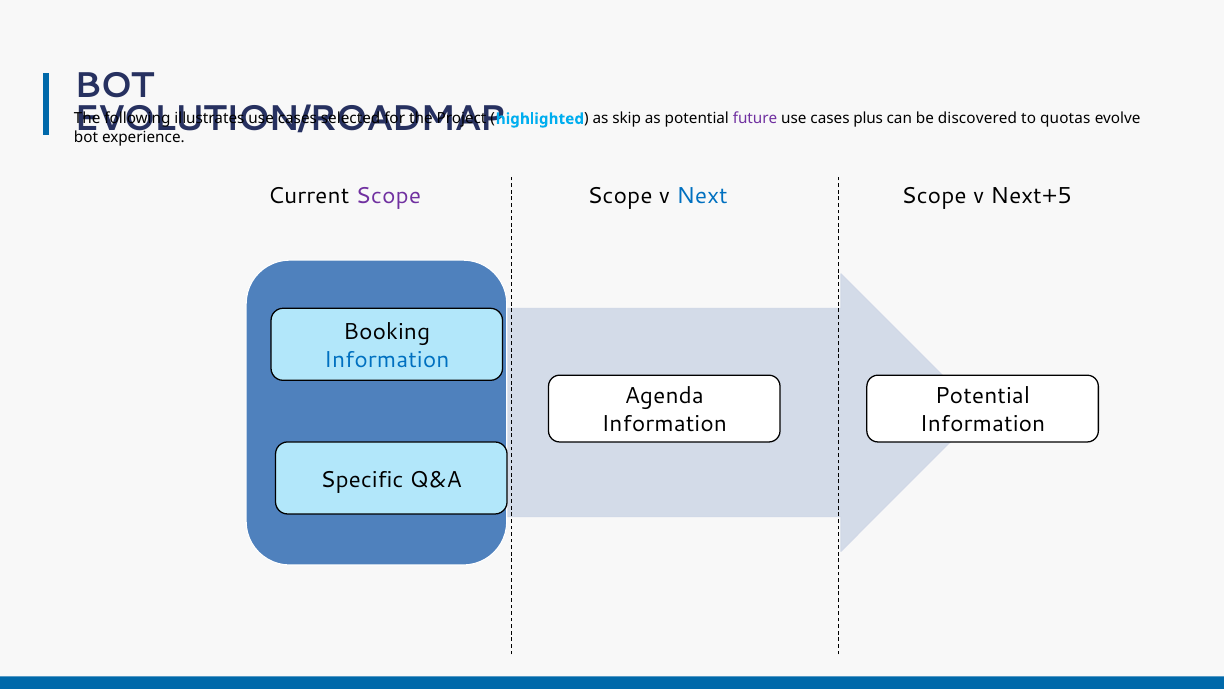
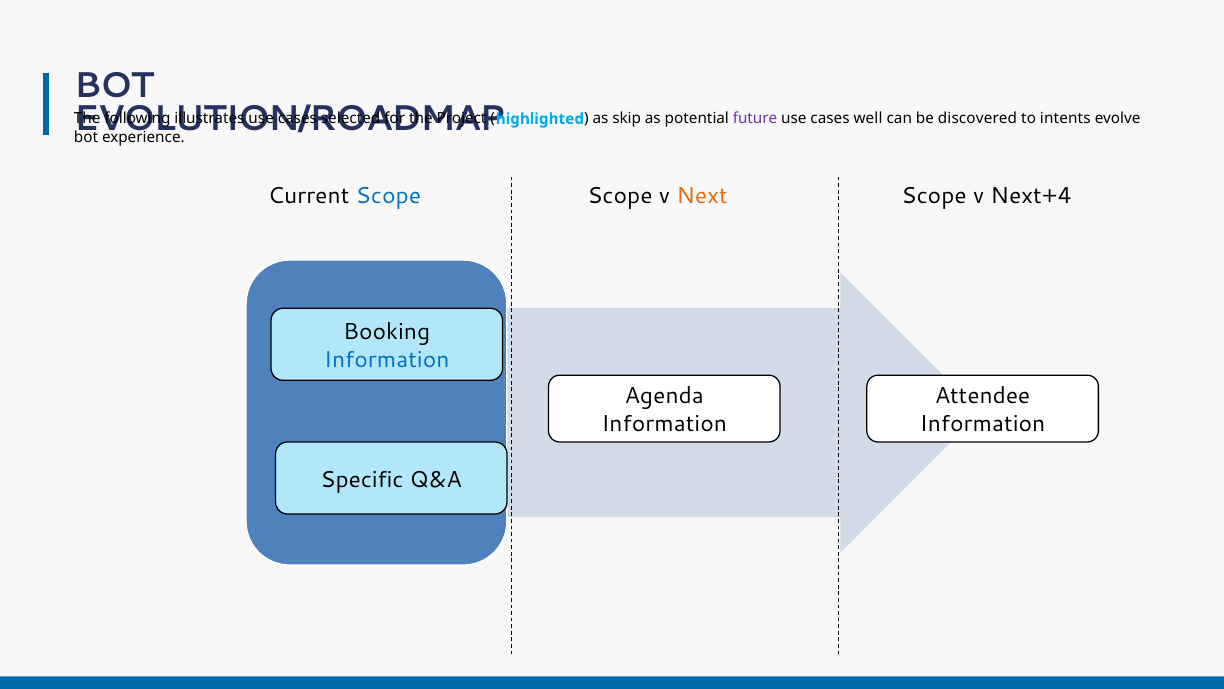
plus: plus -> well
quotas: quotas -> intents
Scope at (388, 195) colour: purple -> blue
Next colour: blue -> orange
Next+5: Next+5 -> Next+4
Potential at (983, 396): Potential -> Attendee
